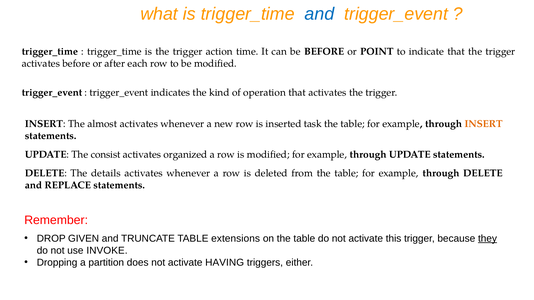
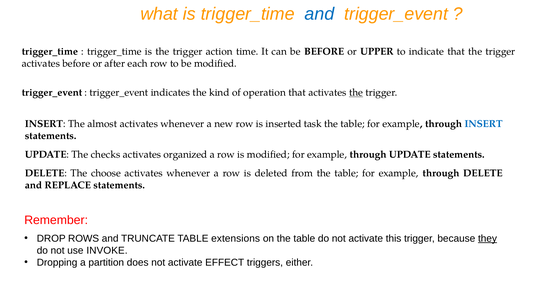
POINT: POINT -> UPPER
the at (356, 93) underline: none -> present
INSERT at (484, 124) colour: orange -> blue
consist: consist -> checks
details: details -> choose
GIVEN: GIVEN -> ROWS
HAVING: HAVING -> EFFECT
